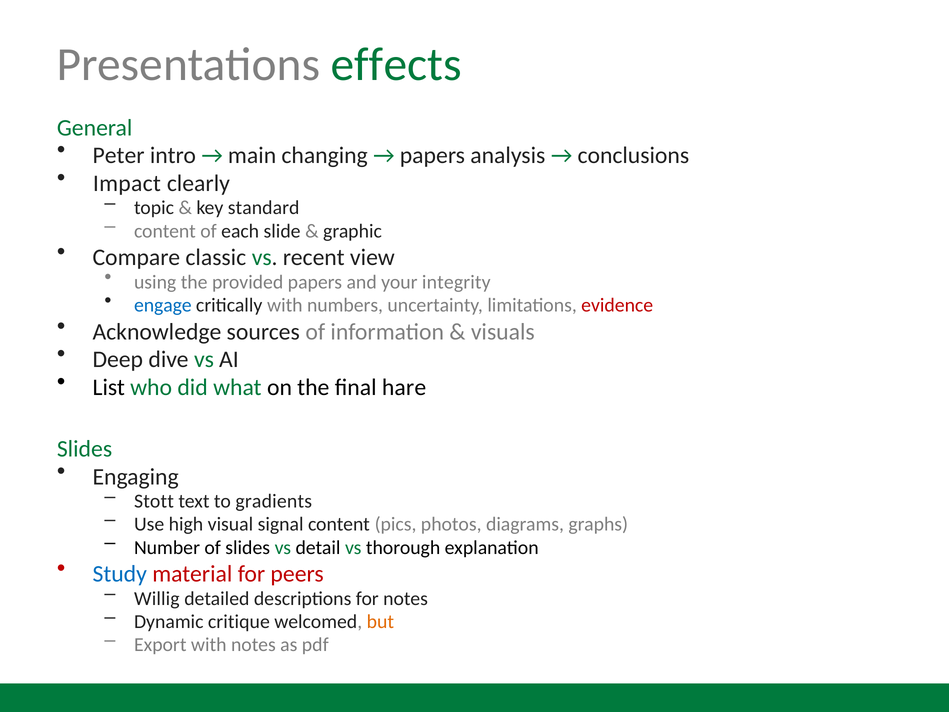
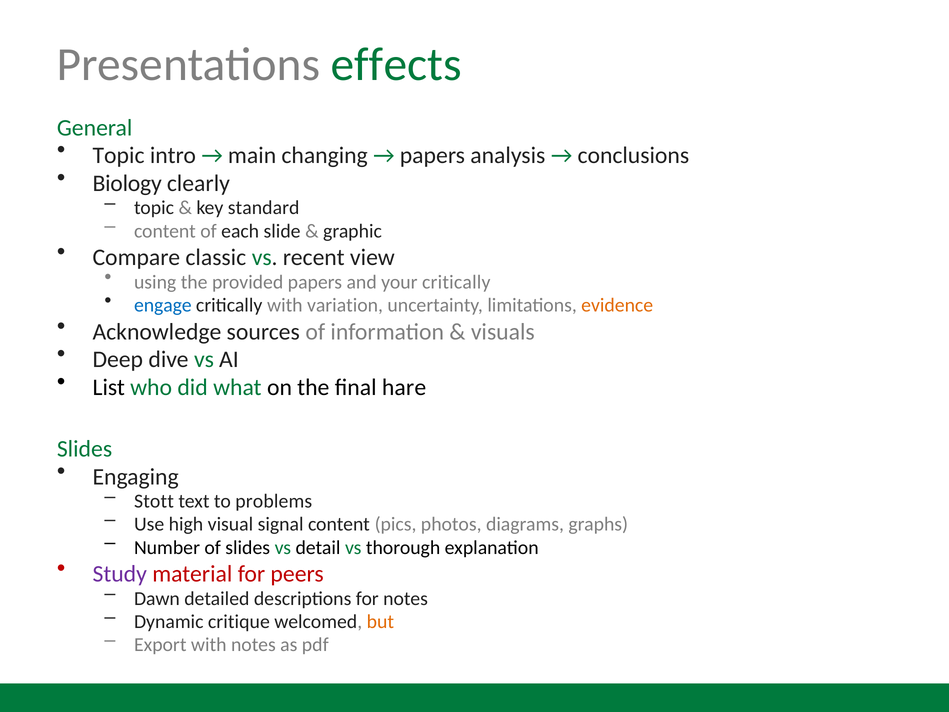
Peter at (119, 156): Peter -> Topic
Impact: Impact -> Biology
your integrity: integrity -> critically
numbers: numbers -> variation
evidence colour: red -> orange
gradients: gradients -> problems
Study colour: blue -> purple
Willig: Willig -> Dawn
